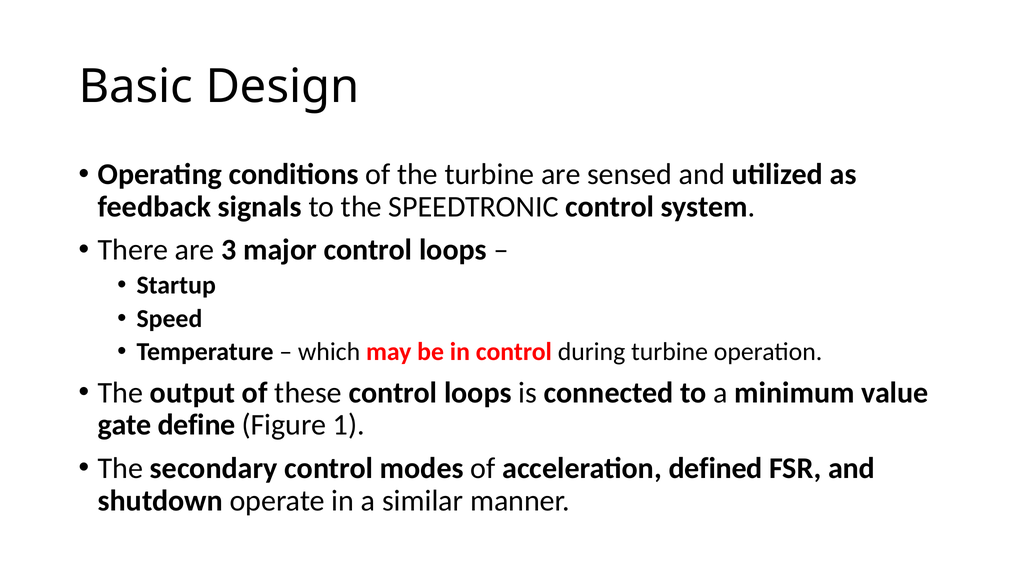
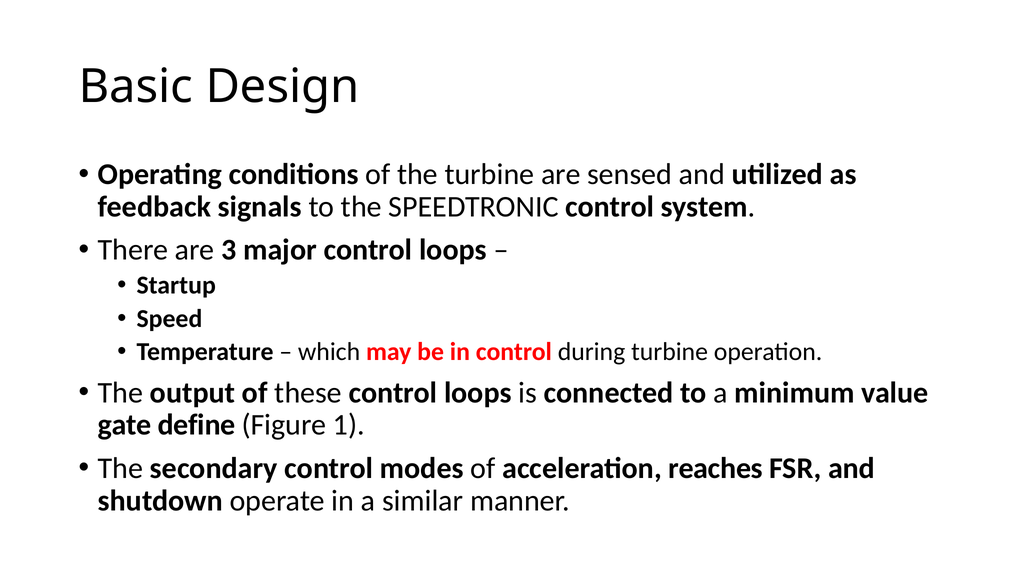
defined: defined -> reaches
